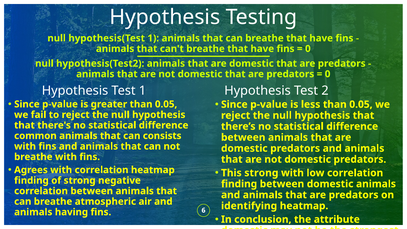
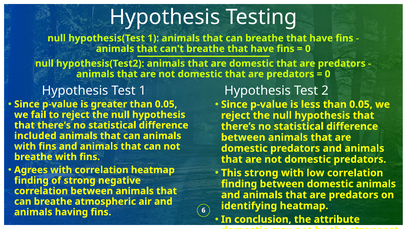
common: common -> included
can consists: consists -> animals
